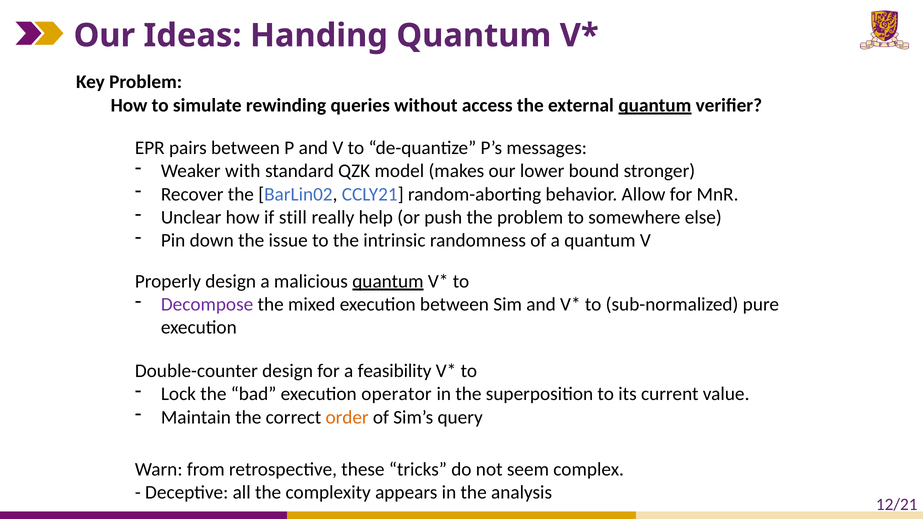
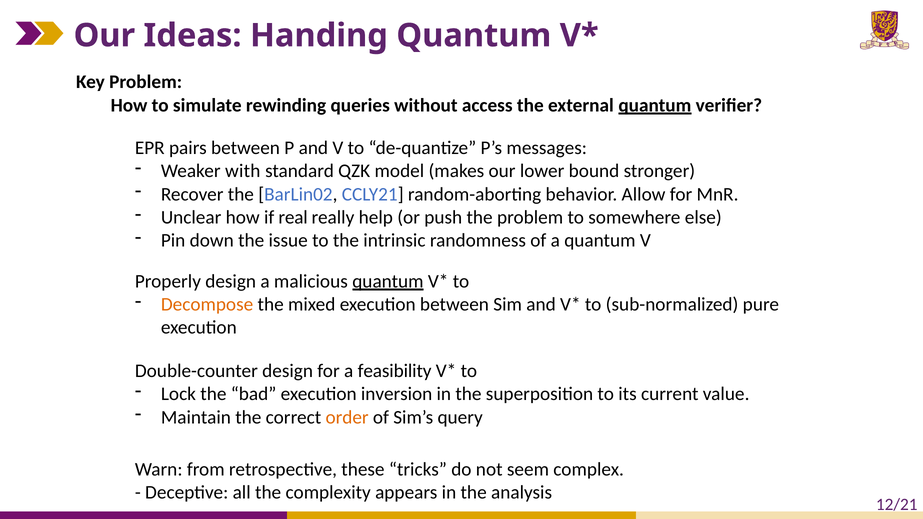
still: still -> real
Decompose colour: purple -> orange
operator: operator -> inversion
